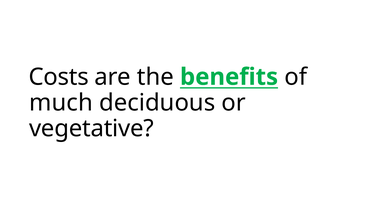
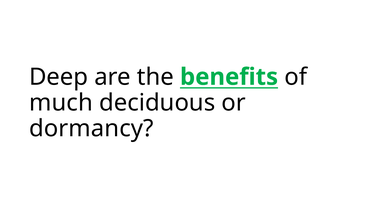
Costs: Costs -> Deep
vegetative: vegetative -> dormancy
